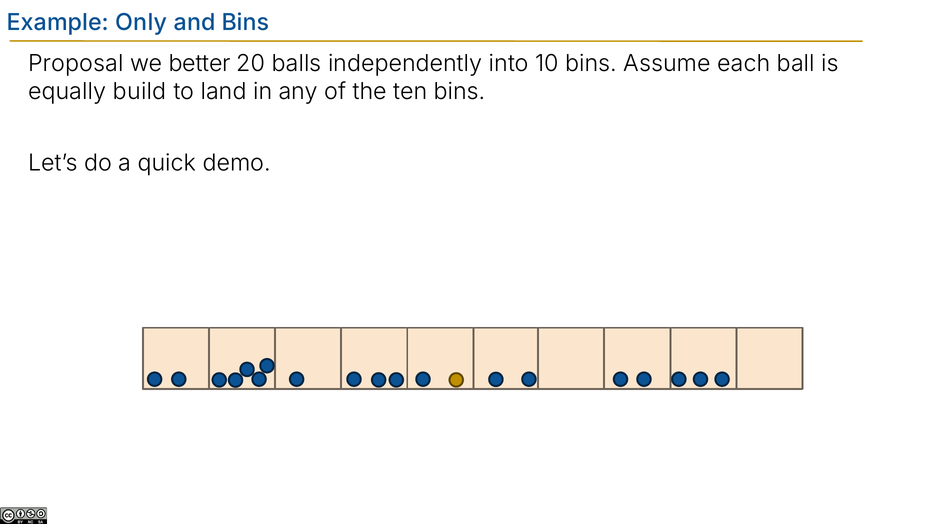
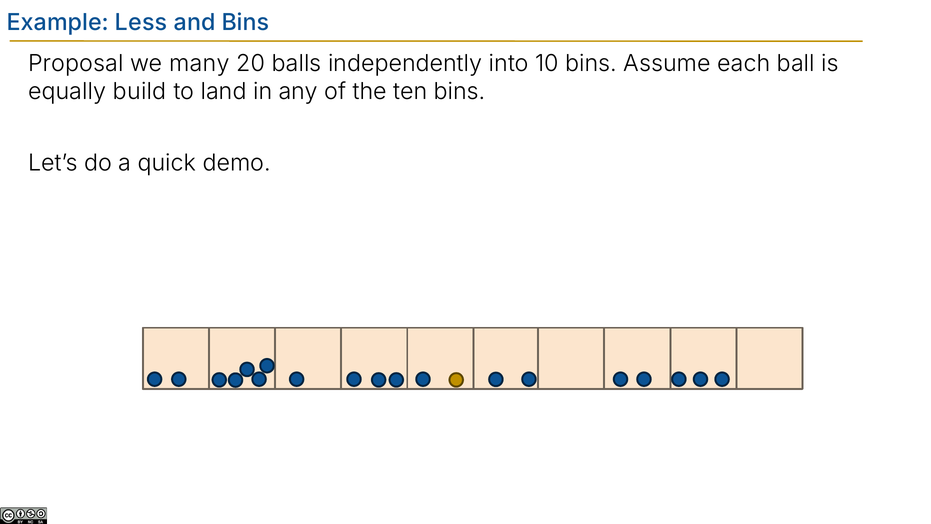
Only: Only -> Less
better: better -> many
